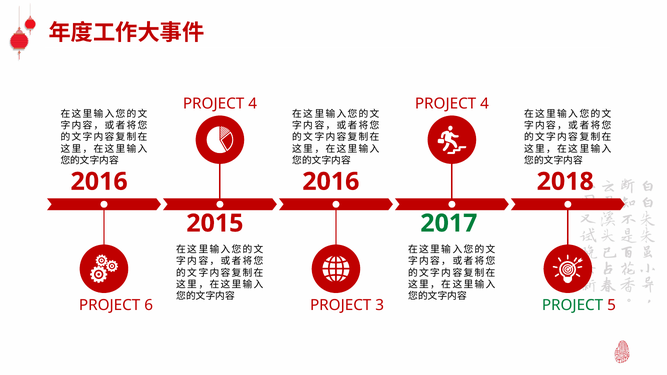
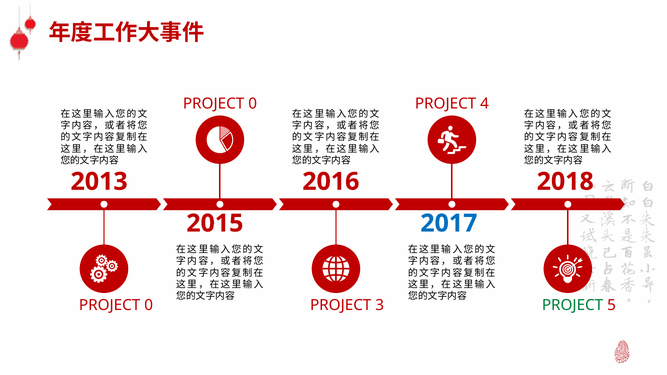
4 at (253, 104): 4 -> 0
2016 at (99, 182): 2016 -> 2013
2017 colour: green -> blue
6 at (149, 306): 6 -> 0
